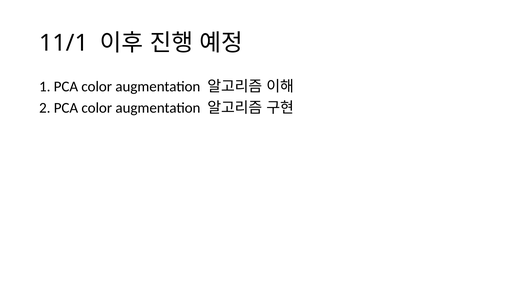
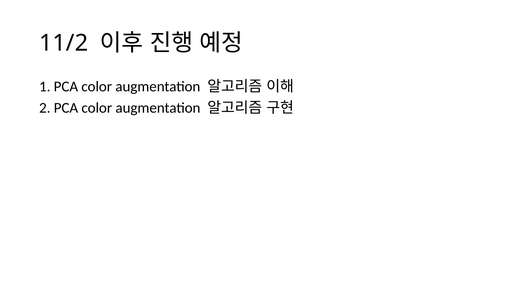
11/1: 11/1 -> 11/2
